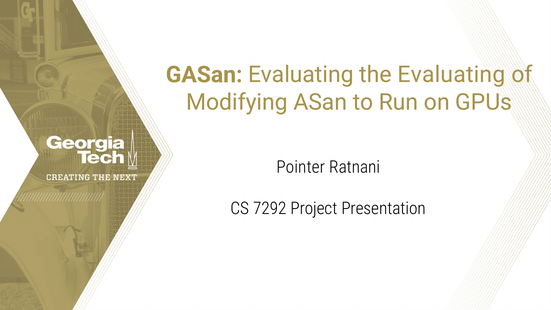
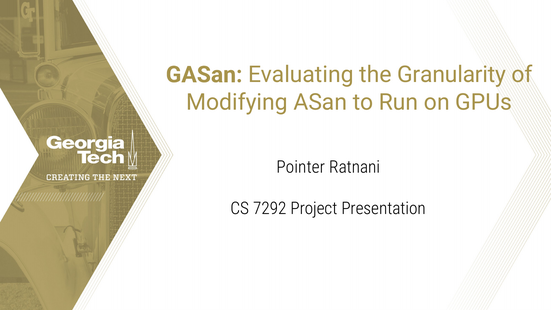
the Evaluating: Evaluating -> Granularity
